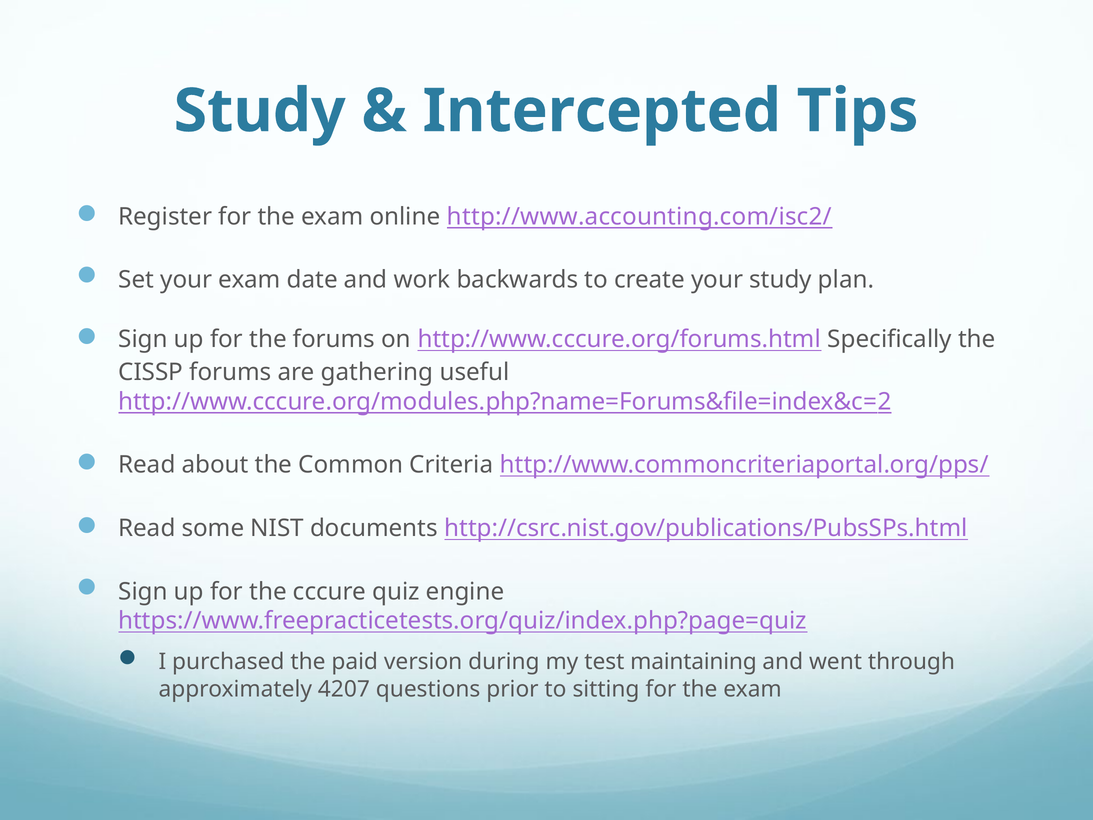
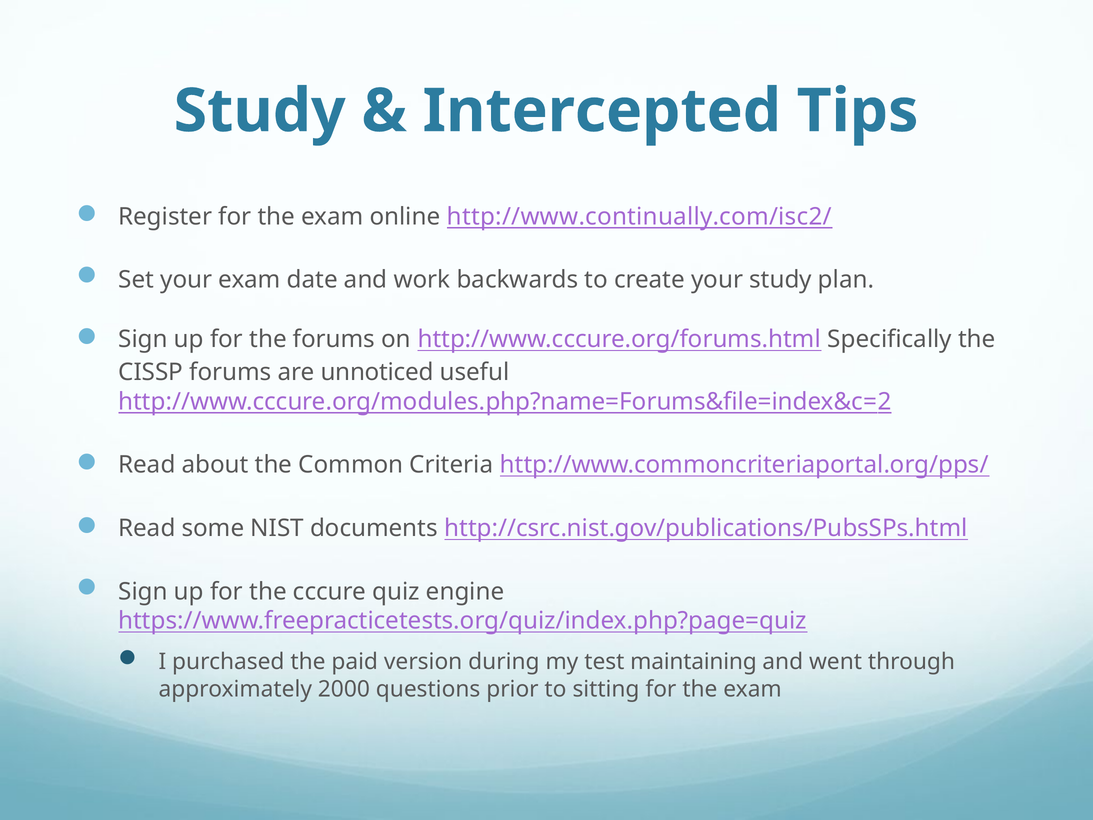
http://www.accounting.com/isc2/: http://www.accounting.com/isc2/ -> http://www.continually.com/isc2/
gathering: gathering -> unnoticed
4207: 4207 -> 2000
